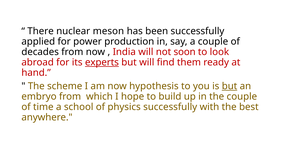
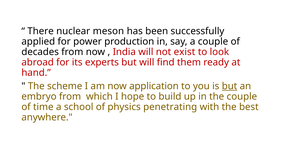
soon: soon -> exist
experts underline: present -> none
hypothesis: hypothesis -> application
physics successfully: successfully -> penetrating
